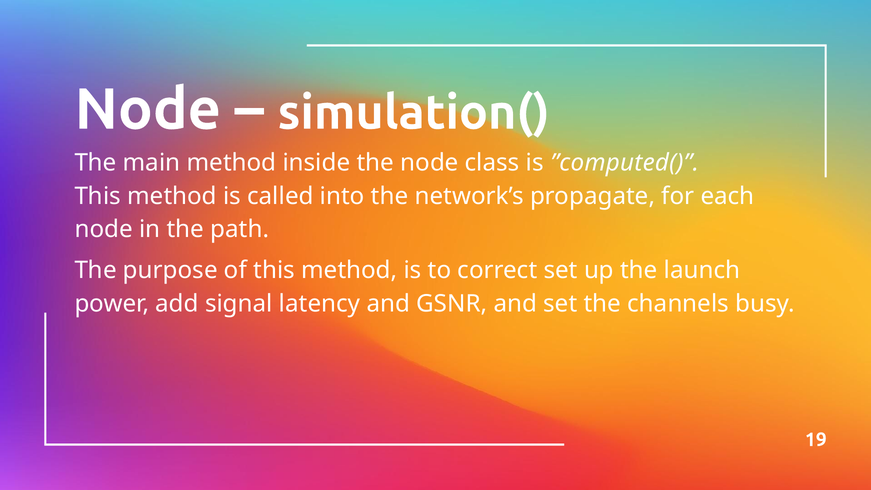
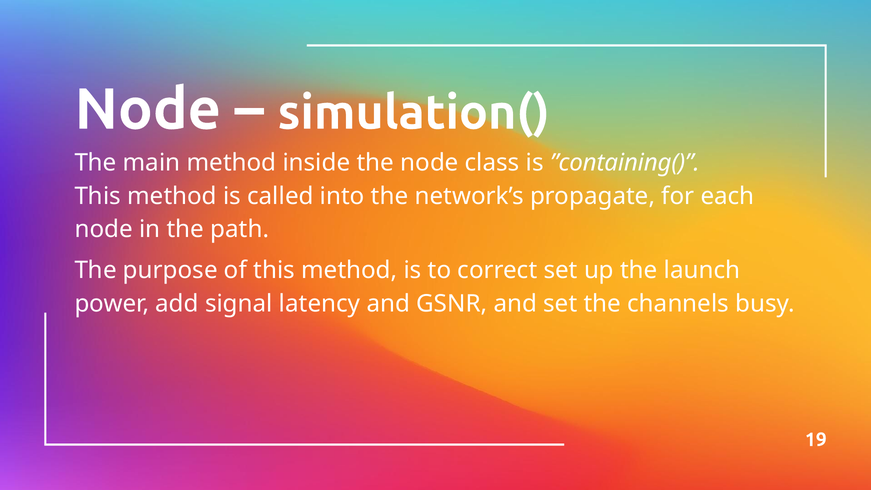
”computed(: ”computed( -> ”containing(
